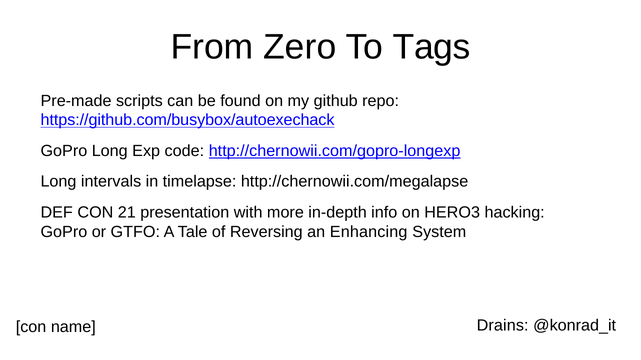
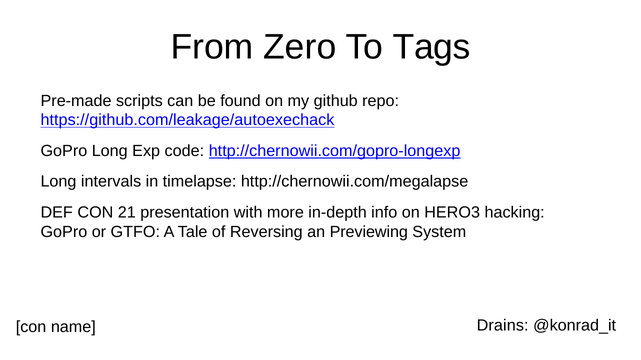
https://github.com/busybox/autoexechack: https://github.com/busybox/autoexechack -> https://github.com/leakage/autoexechack
Enhancing: Enhancing -> Previewing
